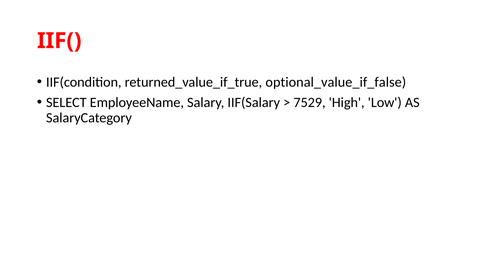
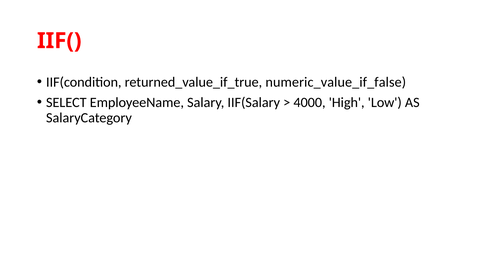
optional_value_if_false: optional_value_if_false -> numeric_value_if_false
7529: 7529 -> 4000
